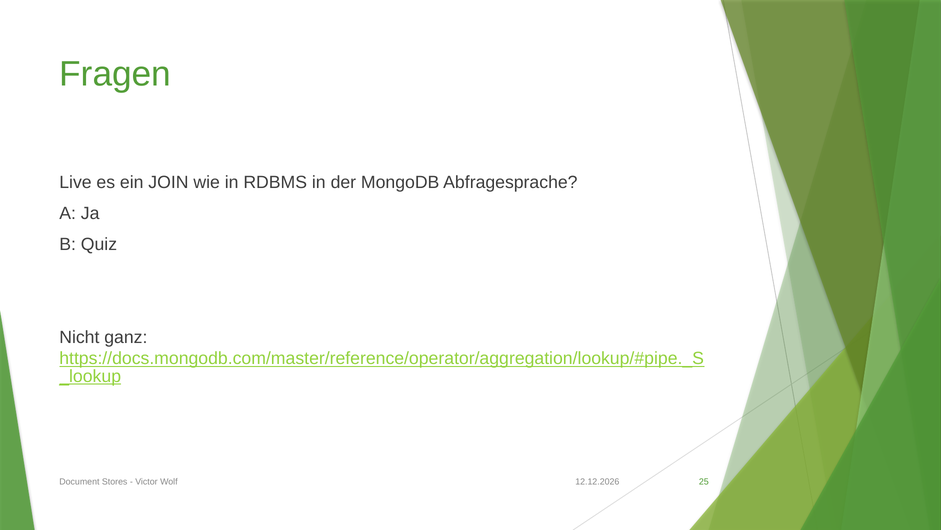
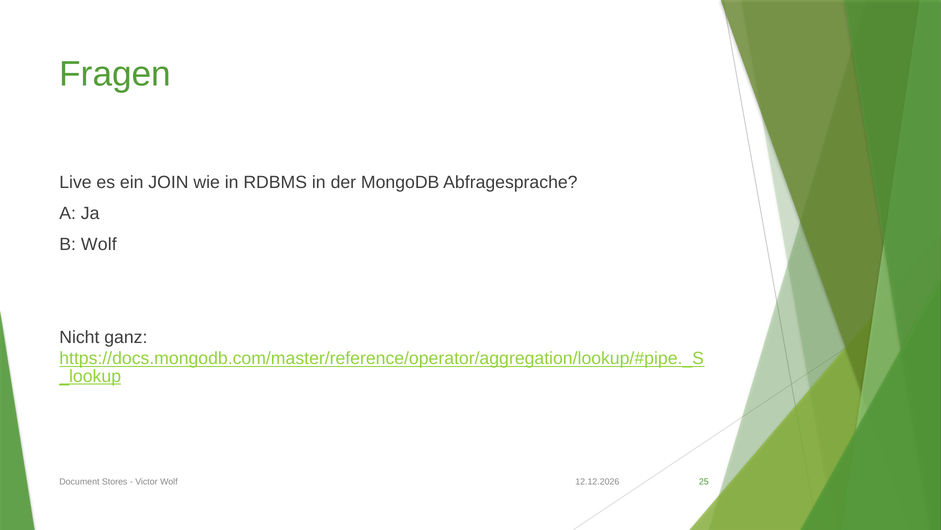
B Quiz: Quiz -> Wolf
